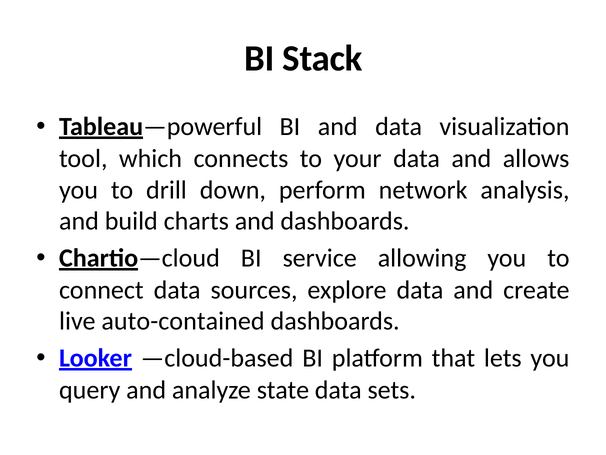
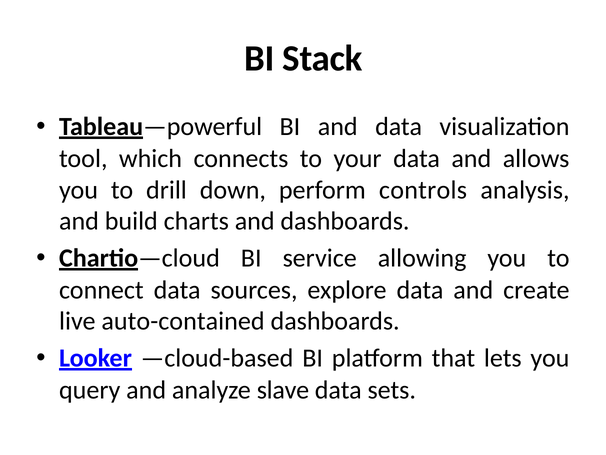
network: network -> controls
state: state -> slave
